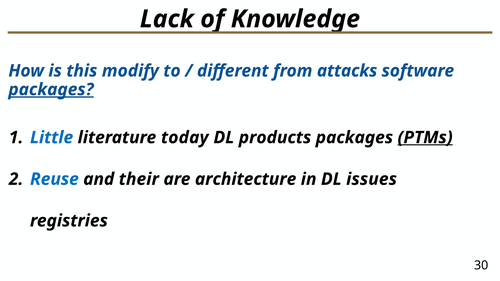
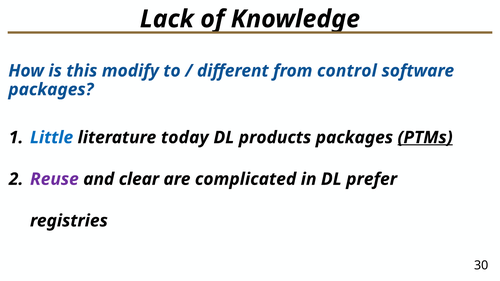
attacks: attacks -> control
packages at (51, 90) underline: present -> none
Reuse colour: blue -> purple
their: their -> clear
architecture: architecture -> complicated
issues: issues -> prefer
